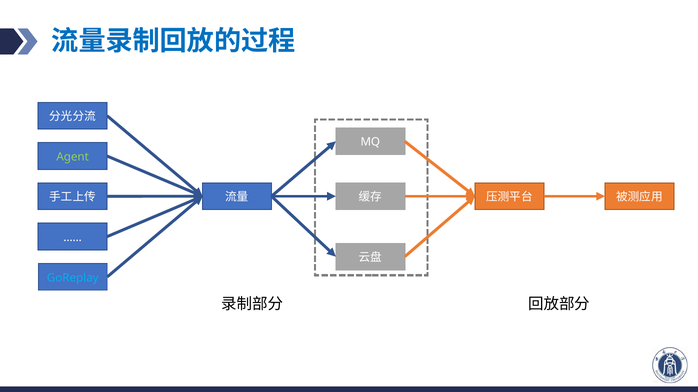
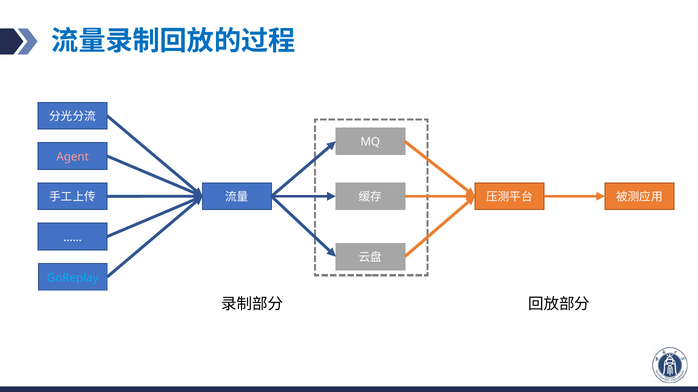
Agent colour: light green -> pink
